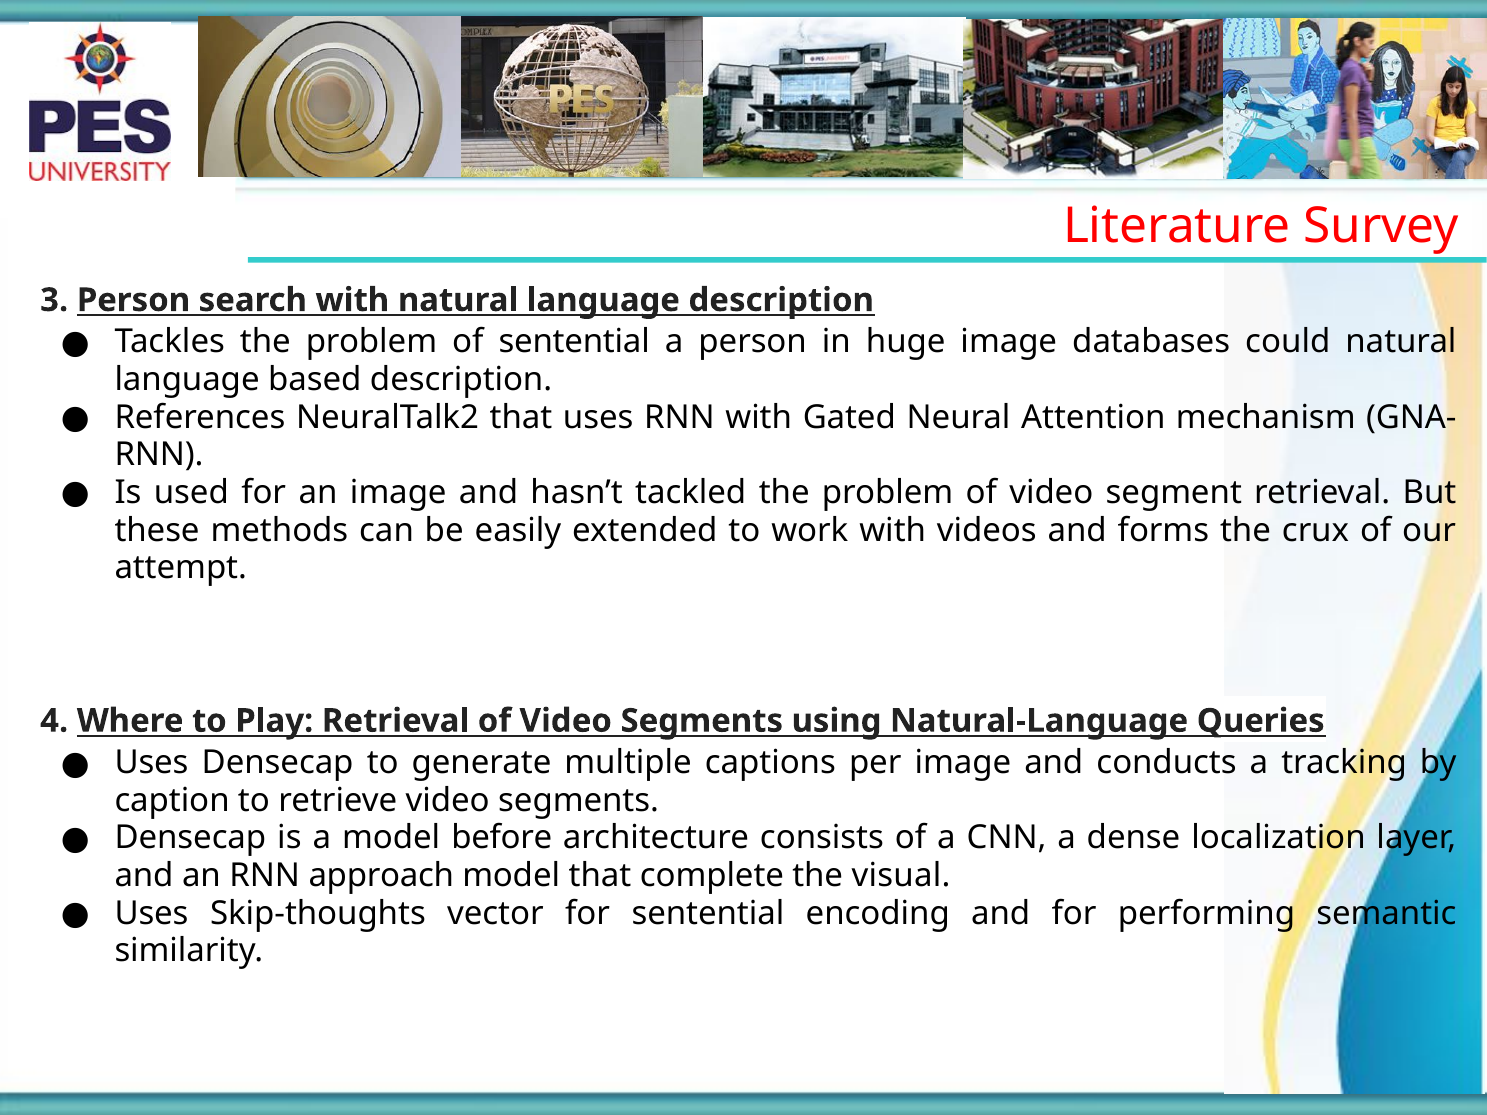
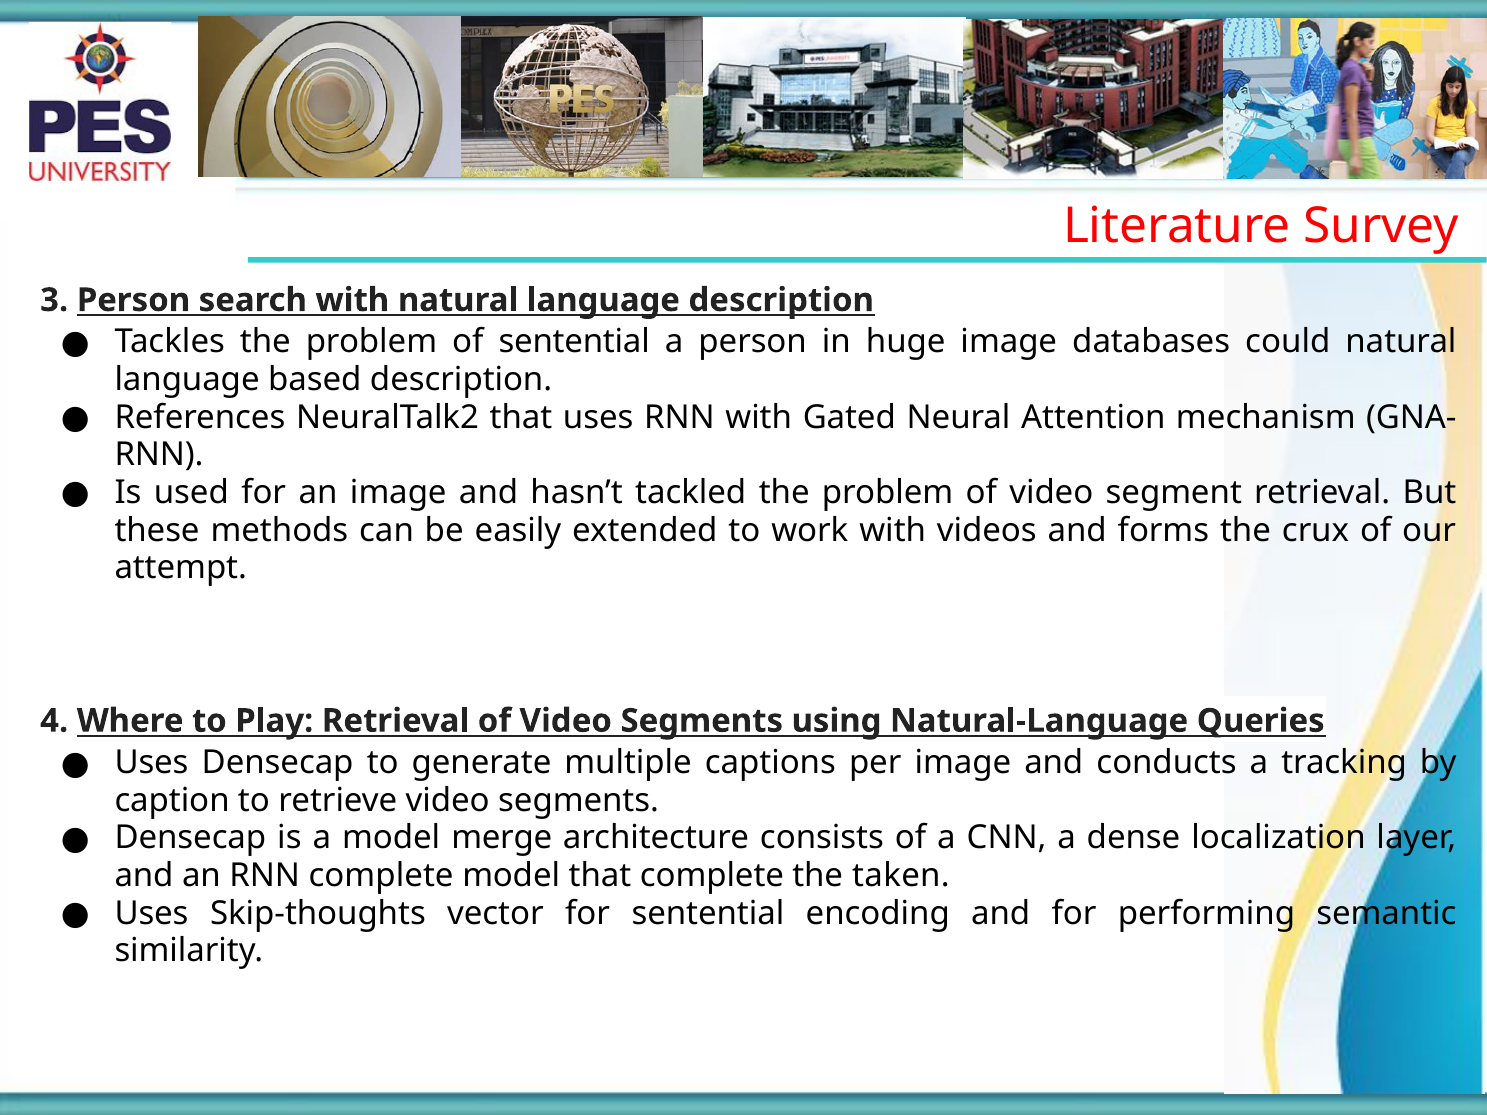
before: before -> merge
RNN approach: approach -> complete
visual: visual -> taken
